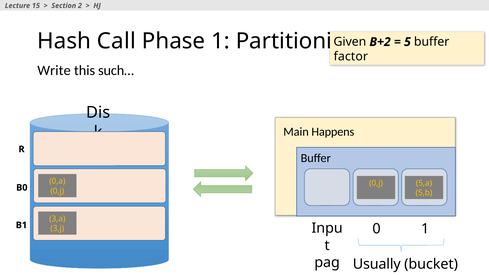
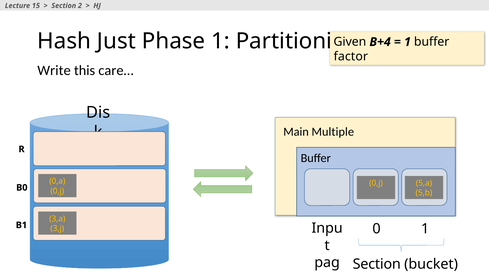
Call: Call -> Just
B+2: B+2 -> B+4
5 at (407, 42): 5 -> 1
such…: such… -> care…
Happens: Happens -> Multiple
Usually at (377, 264): Usually -> Section
